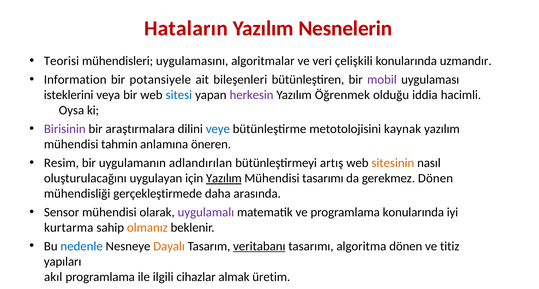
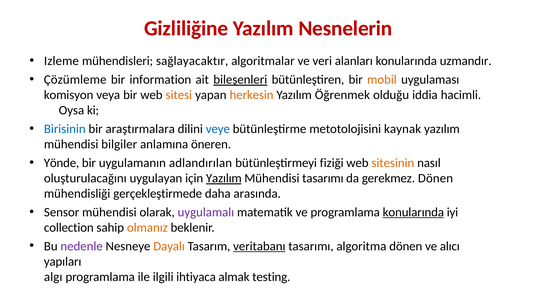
Hataların: Hataların -> Gizliliğine
Teorisi: Teorisi -> Izleme
uygulamasını: uygulamasını -> sağlayacaktır
çelişkili: çelişkili -> alanları
Information: Information -> Çözümleme
potansiyele: potansiyele -> information
bileşenleri underline: none -> present
mobil colour: purple -> orange
isteklerini: isteklerini -> komisyon
sitesi colour: blue -> orange
herkesin colour: purple -> orange
Birisinin colour: purple -> blue
tahmin: tahmin -> bilgiler
Resim: Resim -> Yönde
artış: artış -> fiziği
konularında at (413, 212) underline: none -> present
kurtarma: kurtarma -> collection
nedenle colour: blue -> purple
titiz: titiz -> alıcı
akıl: akıl -> algı
cihazlar: cihazlar -> ihtiyaca
üretim: üretim -> testing
